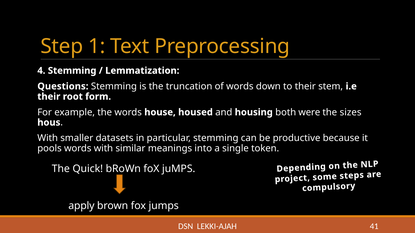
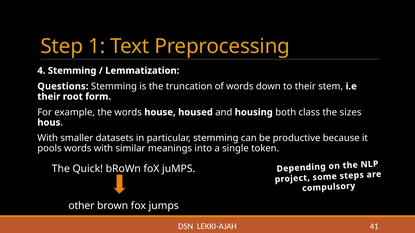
were: were -> class
apply: apply -> other
